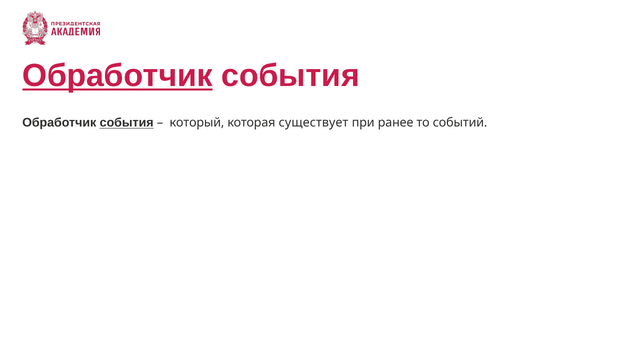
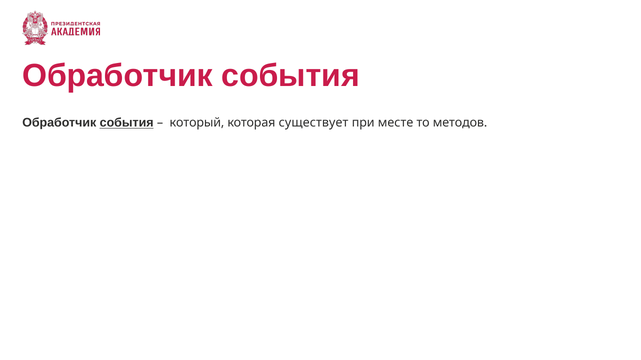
Обработчик at (117, 76) underline: present -> none
ранее: ранее -> месте
событий: событий -> методов
